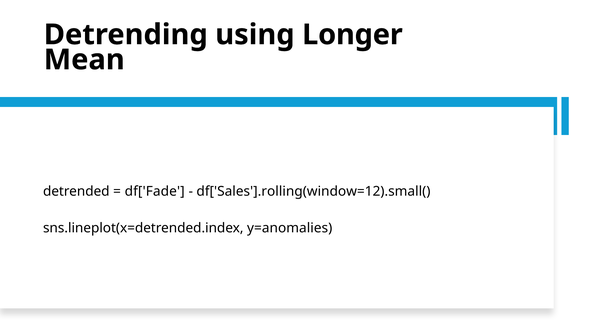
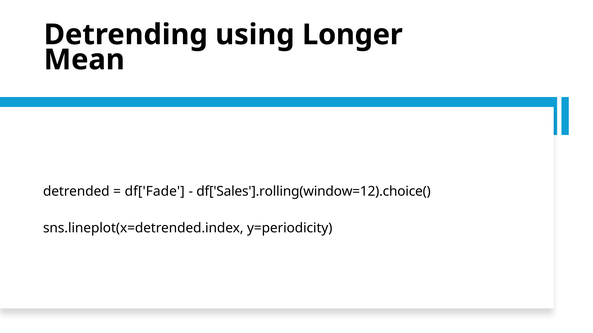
df['Sales'].rolling(window=12).small(: df['Sales'].rolling(window=12).small( -> df['Sales'].rolling(window=12).choice(
y=anomalies: y=anomalies -> y=periodicity
